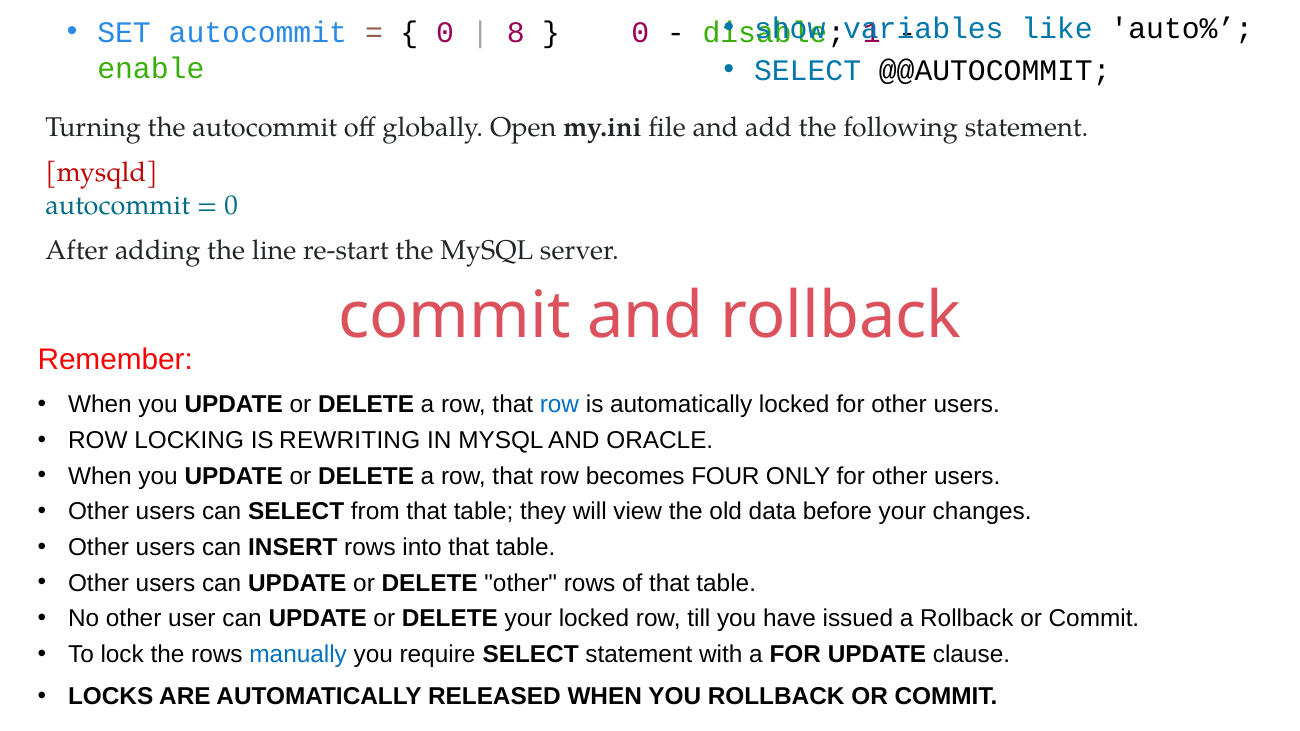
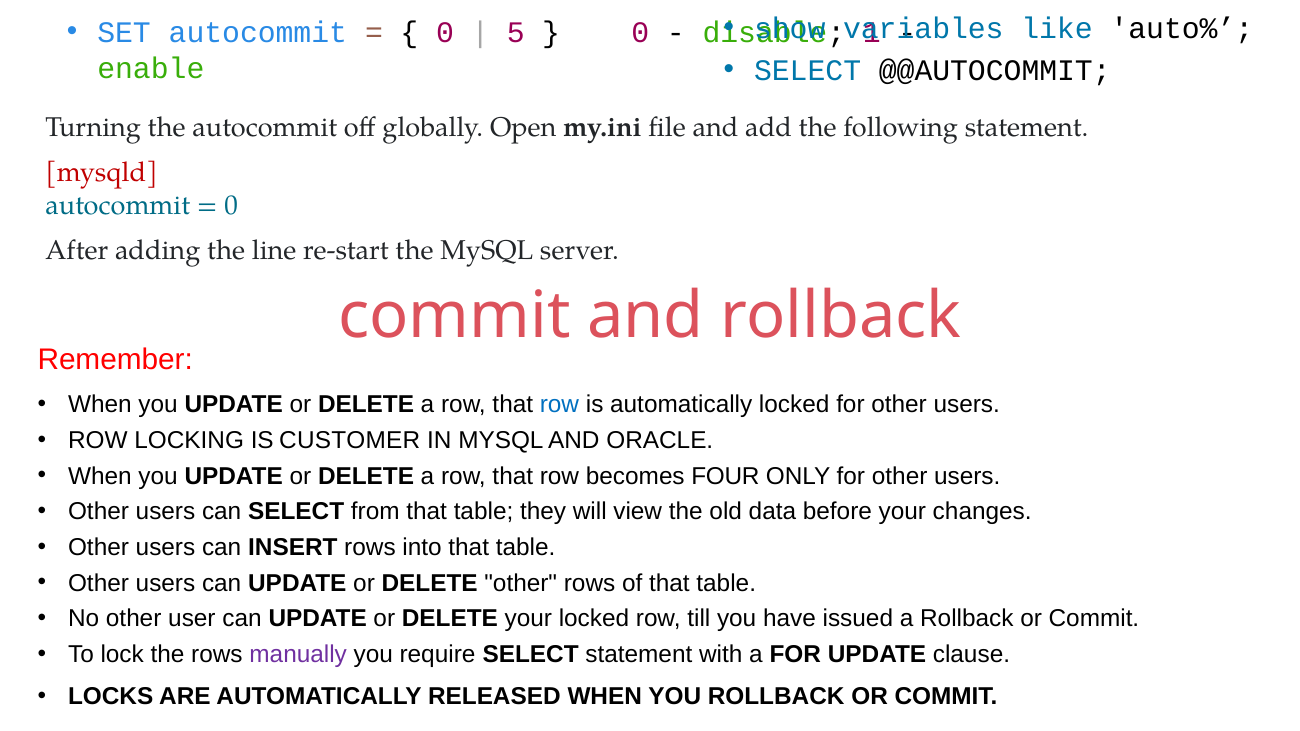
8: 8 -> 5
REWRITING: REWRITING -> CUSTOMER
manually colour: blue -> purple
